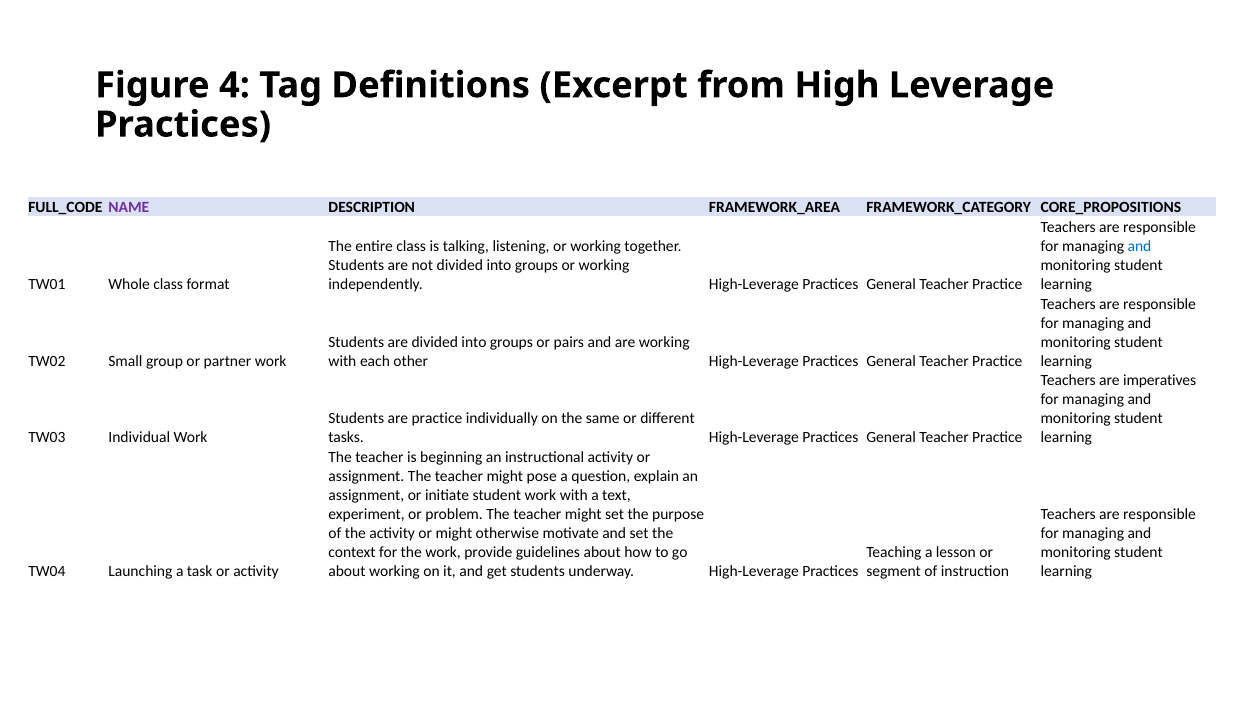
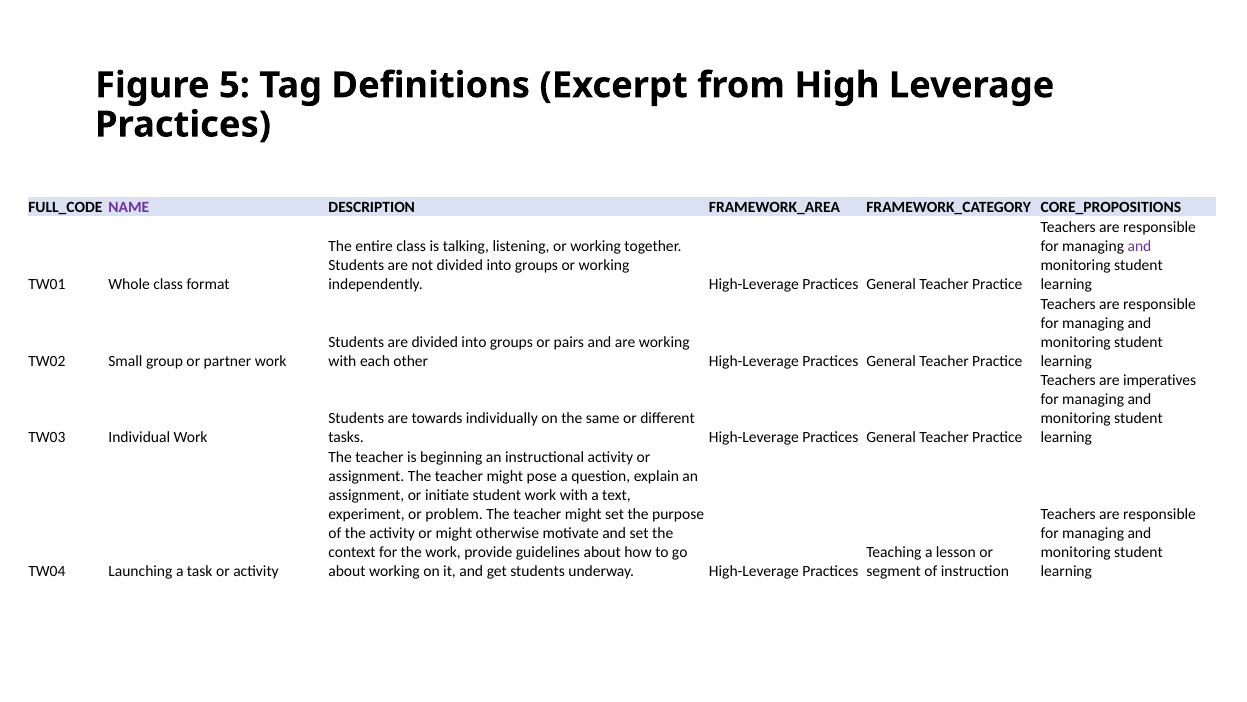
4: 4 -> 5
and at (1140, 246) colour: blue -> purple
are practice: practice -> towards
